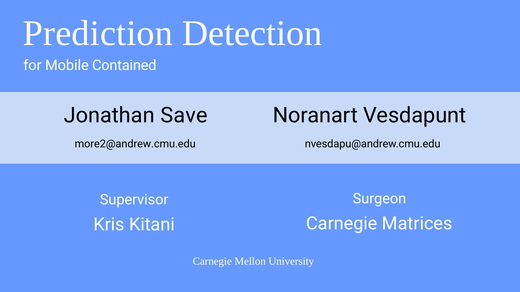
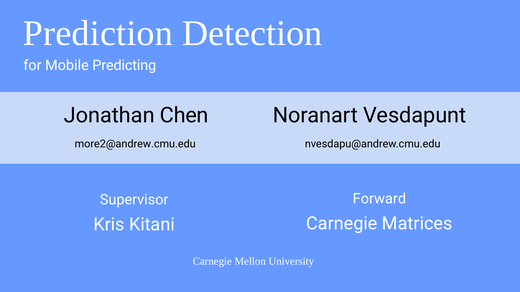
Contained: Contained -> Predicting
Save: Save -> Chen
Surgeon: Surgeon -> Forward
